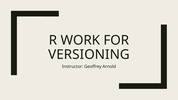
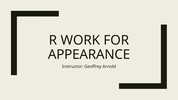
VERSIONING: VERSIONING -> APPEARANCE
